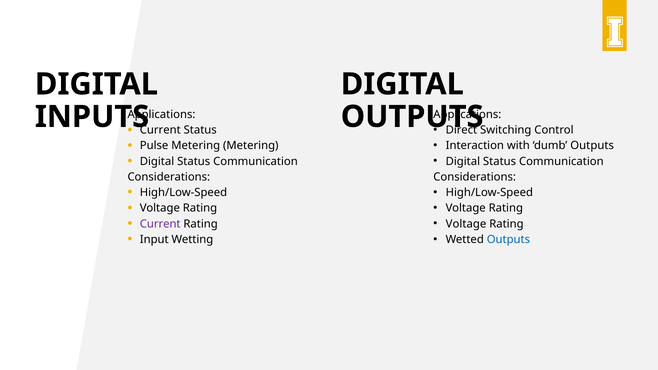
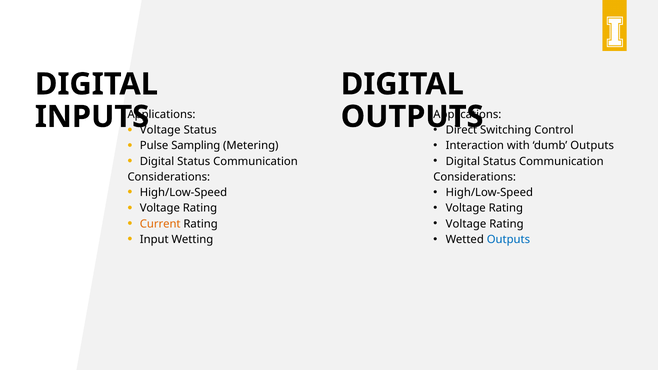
Current at (160, 130): Current -> Voltage
Pulse Metering: Metering -> Sampling
Current at (160, 224) colour: purple -> orange
